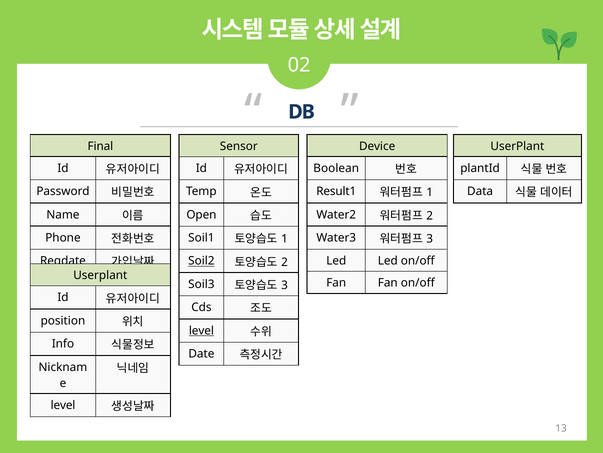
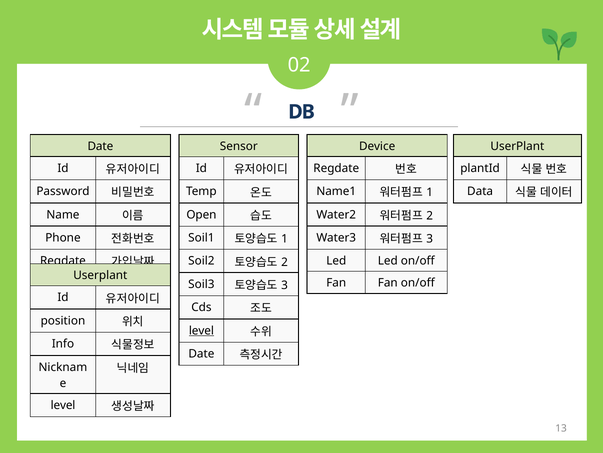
Final at (100, 146): Final -> Date
Boolean at (336, 168): Boolean -> Regdate
Result1: Result1 -> Name1
Soil2 underline: present -> none
